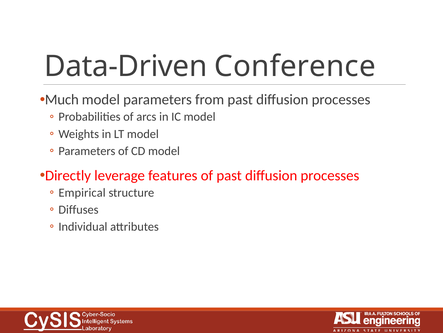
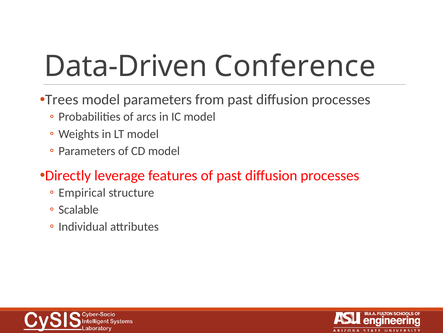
Much: Much -> Trees
Diffuses: Diffuses -> Scalable
